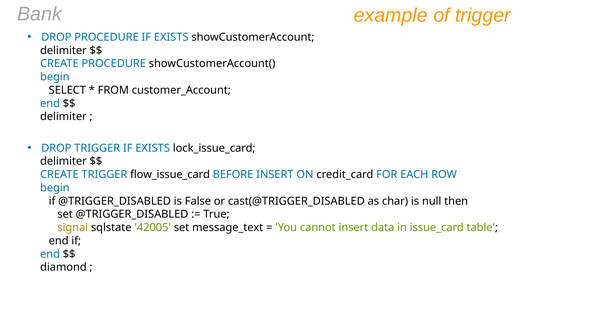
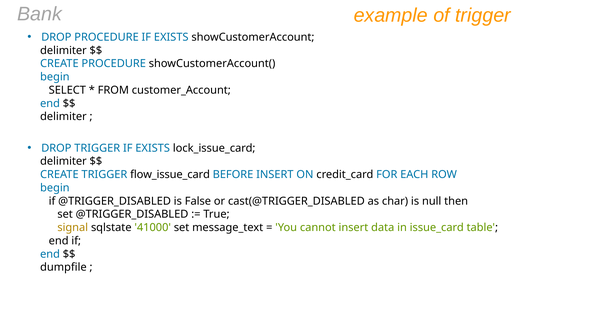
42005: 42005 -> 41000
diamond: diamond -> dumpfile
